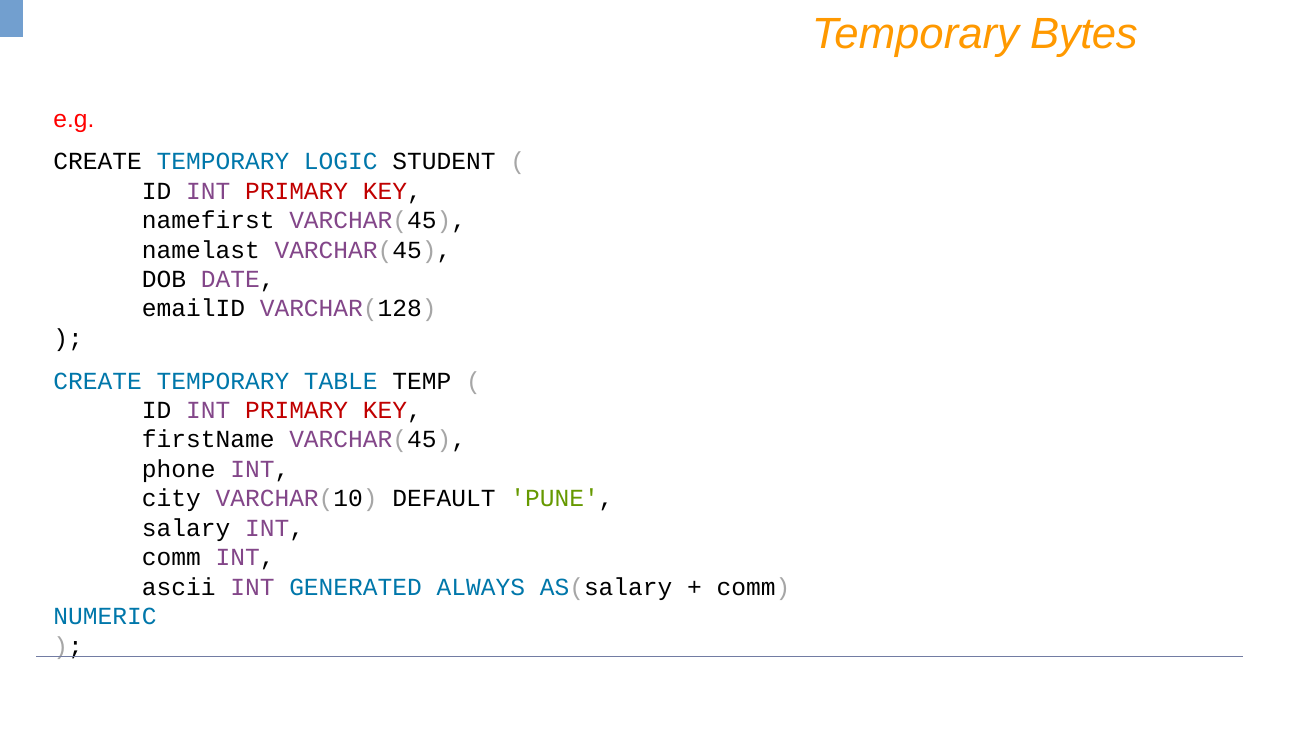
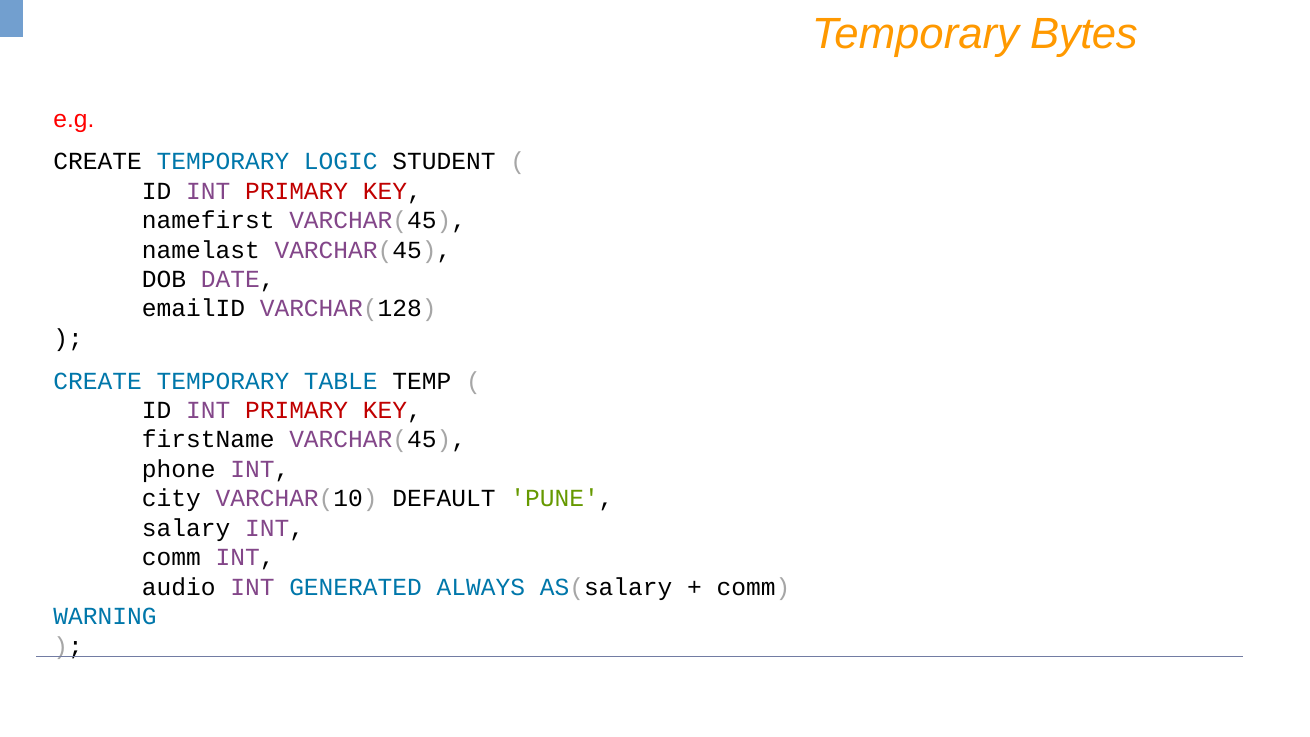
ascii: ascii -> audio
NUMERIC: NUMERIC -> WARNING
